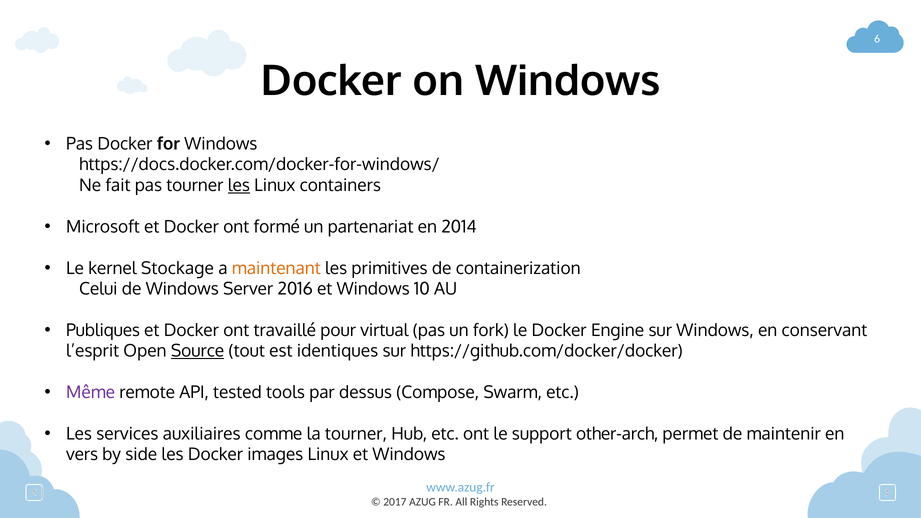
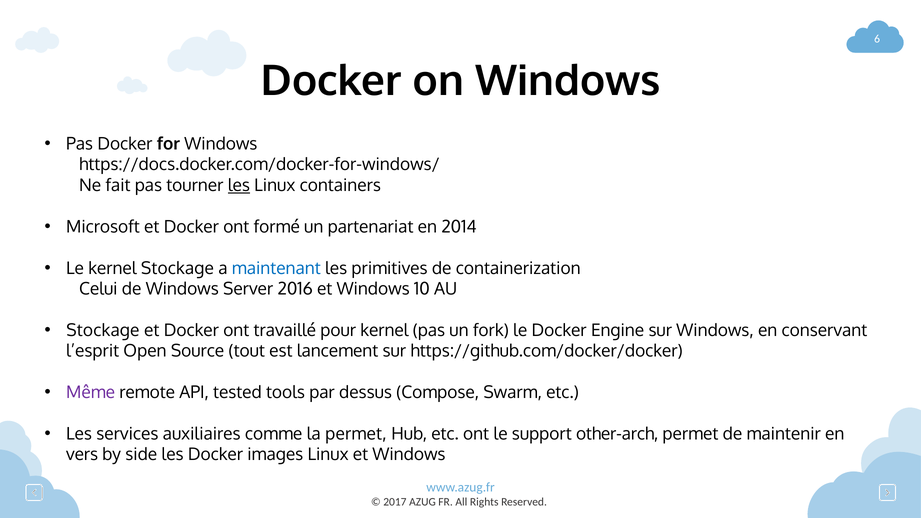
maintenant colour: orange -> blue
Publiques at (103, 331): Publiques -> Stockage
pour virtual: virtual -> kernel
Source underline: present -> none
identiques: identiques -> lancement
la tourner: tourner -> permet
